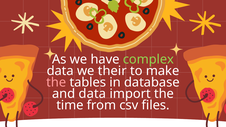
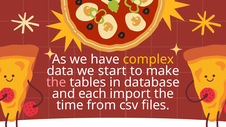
complex colour: light green -> yellow
their: their -> start
and data: data -> each
